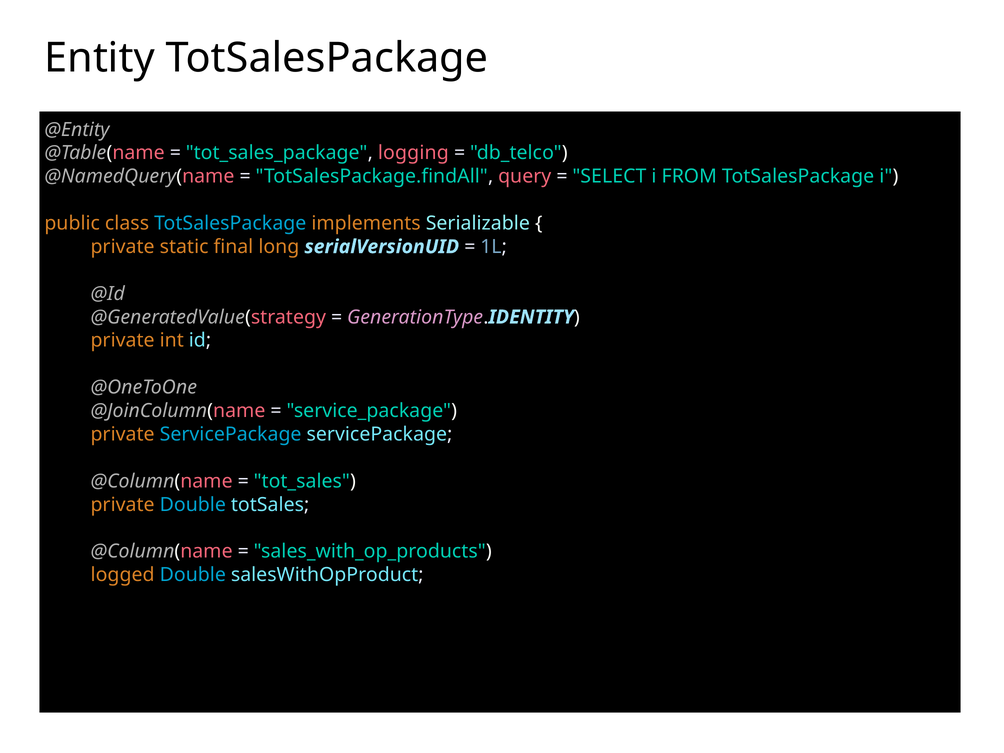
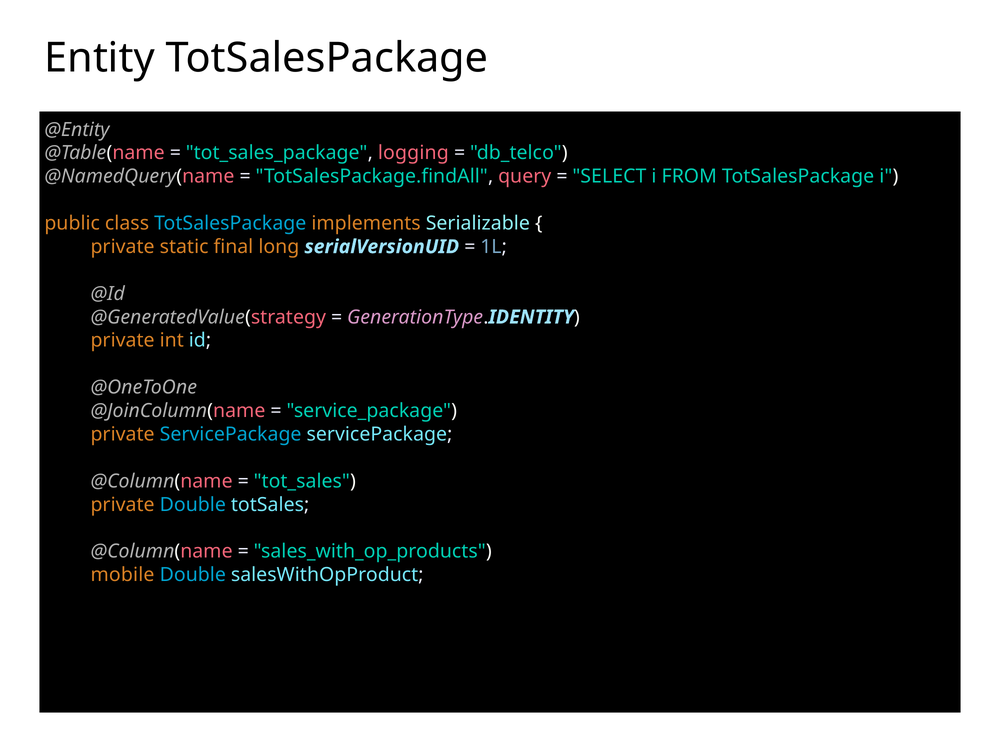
logged: logged -> mobile
